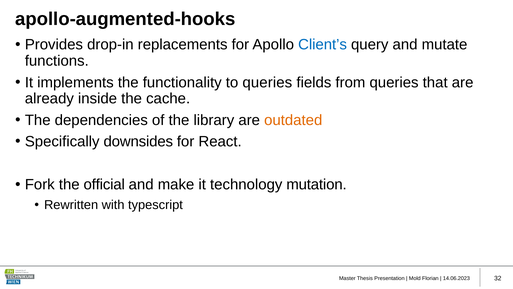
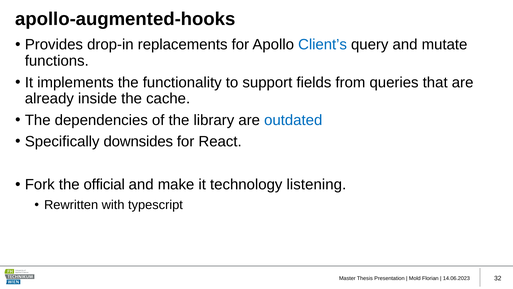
to queries: queries -> support
outdated colour: orange -> blue
mutation: mutation -> listening
